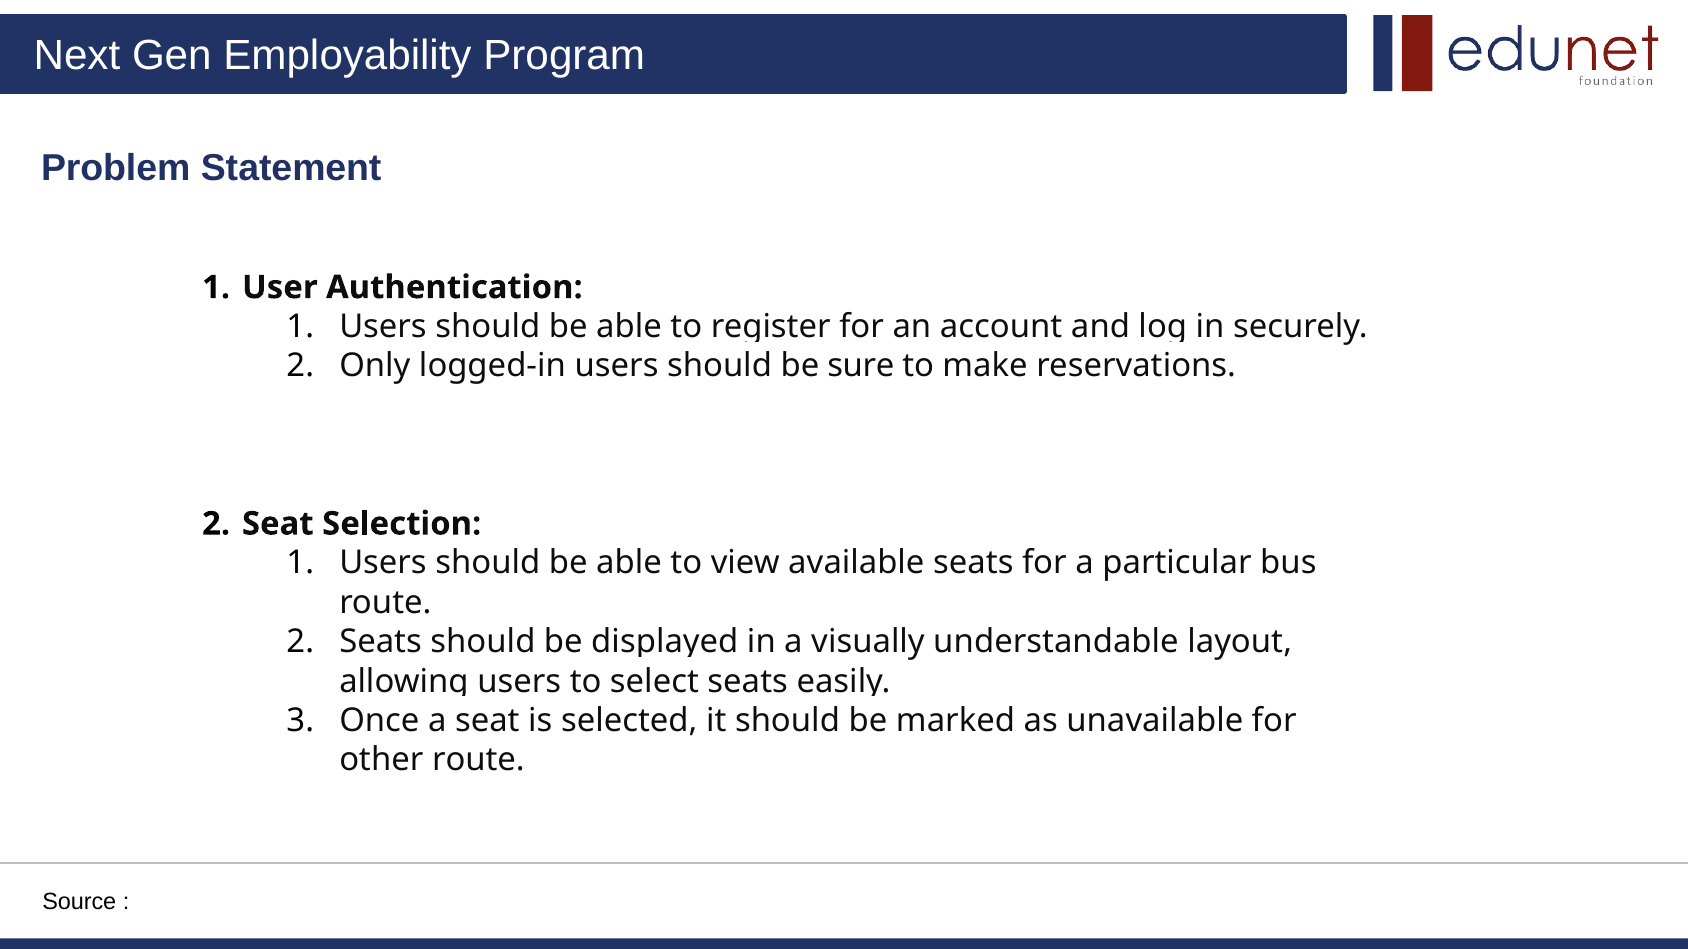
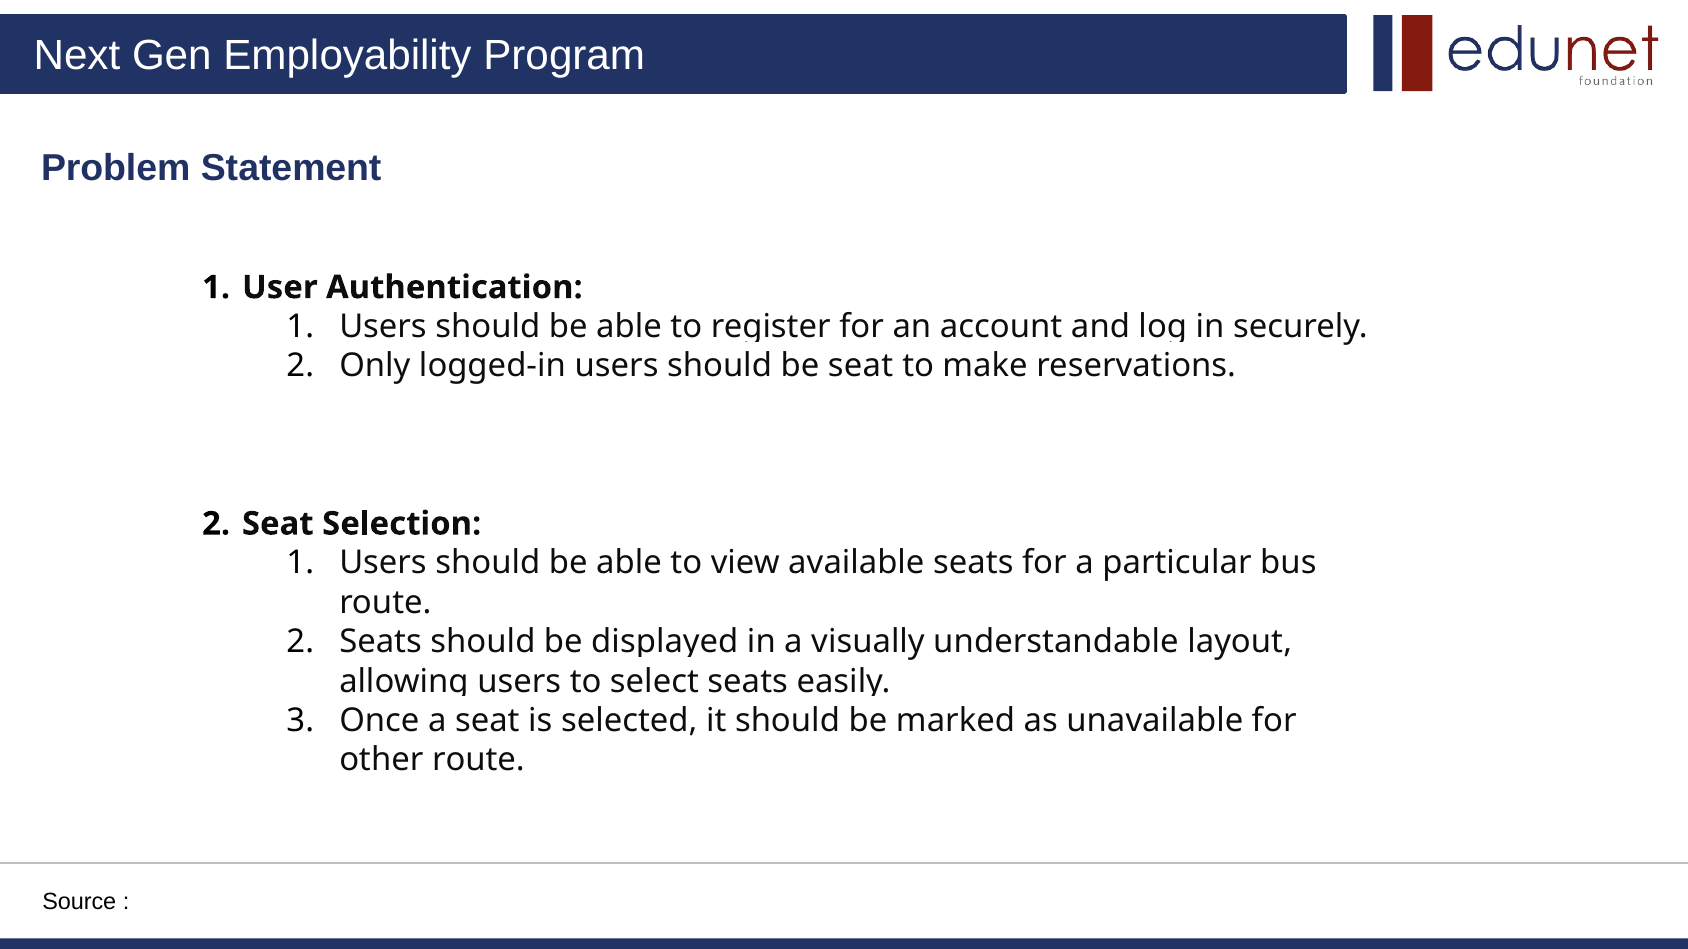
be sure: sure -> seat
